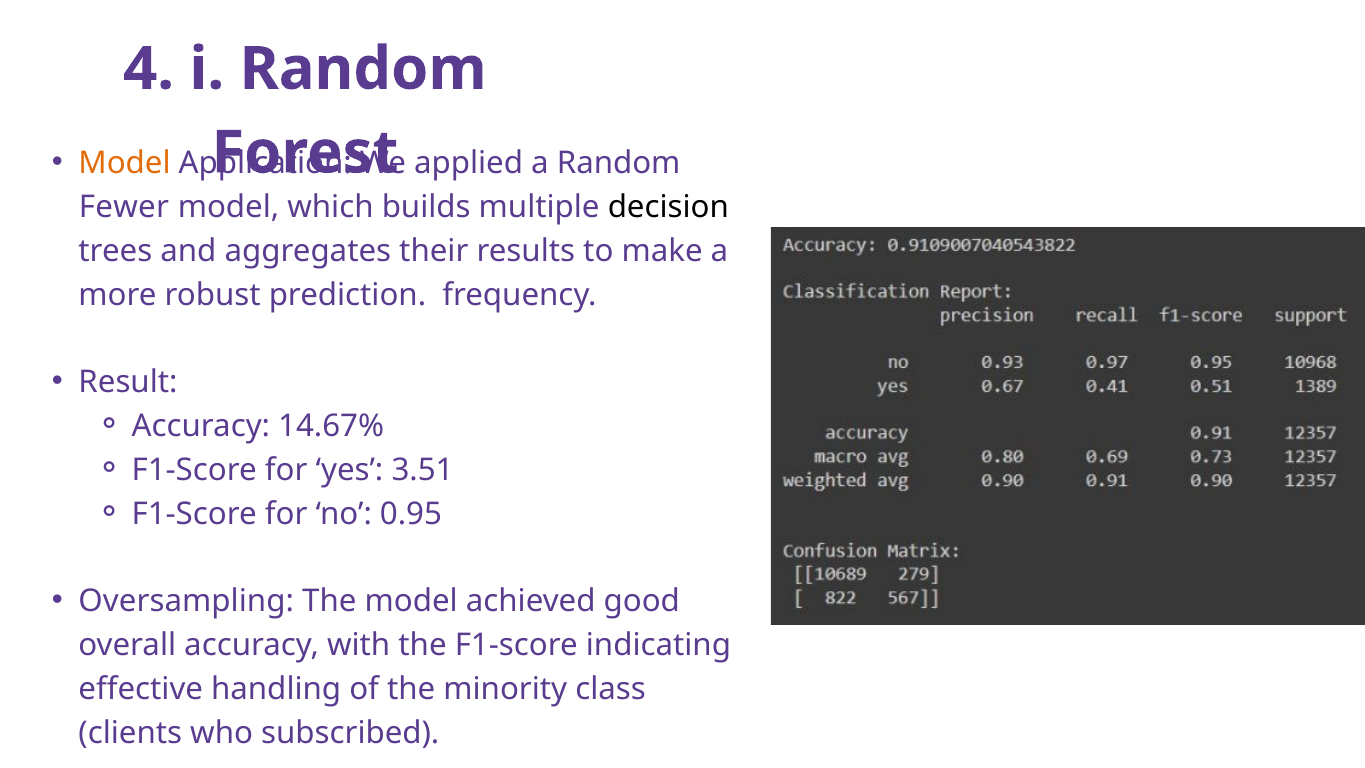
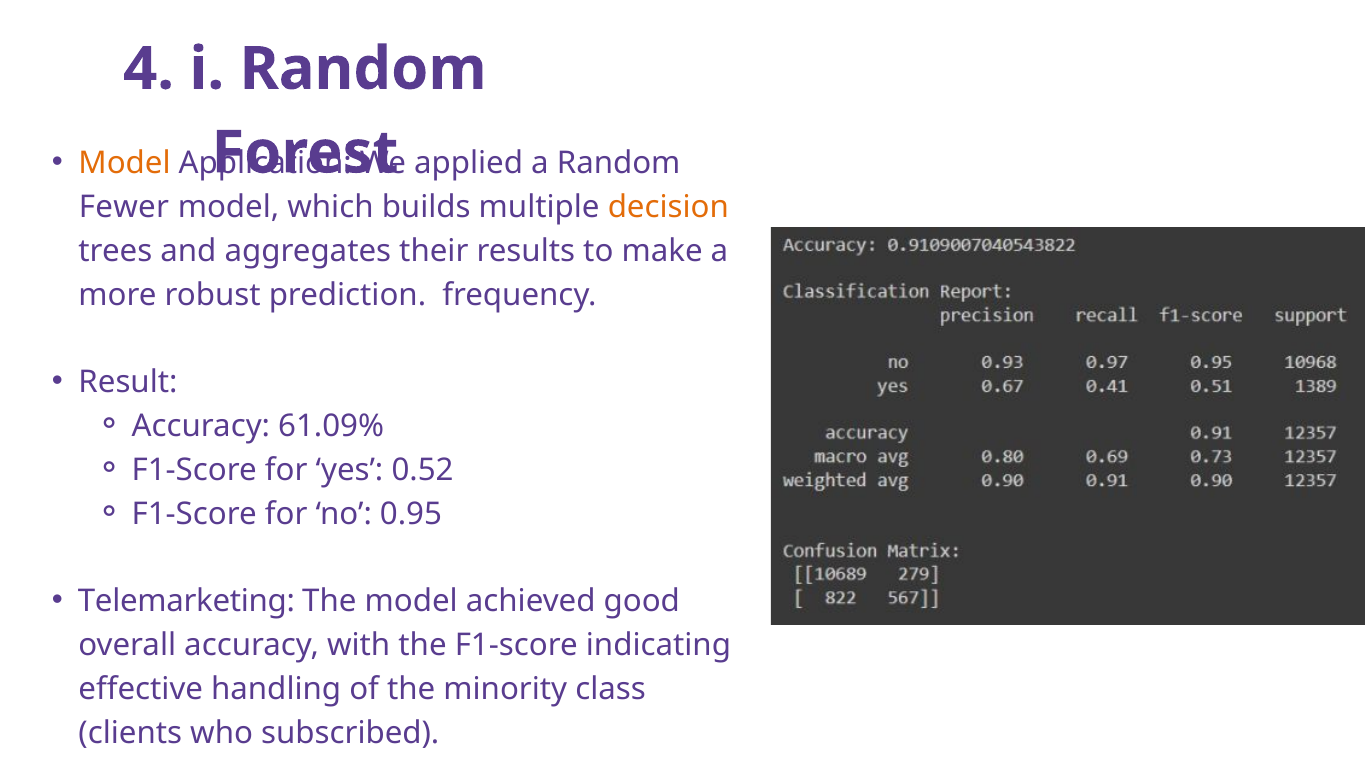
decision colour: black -> orange
14.67%: 14.67% -> 61.09%
3.51: 3.51 -> 0.52
Oversampling: Oversampling -> Telemarketing
